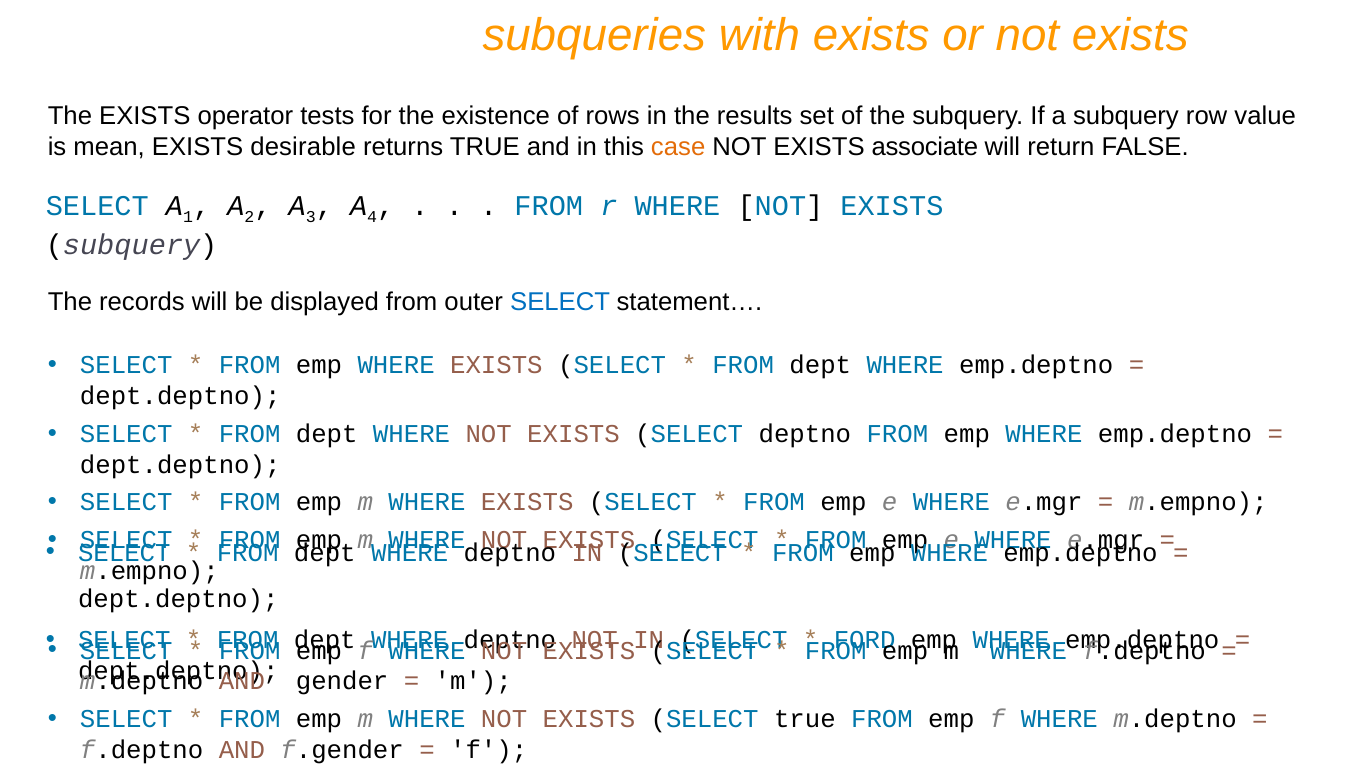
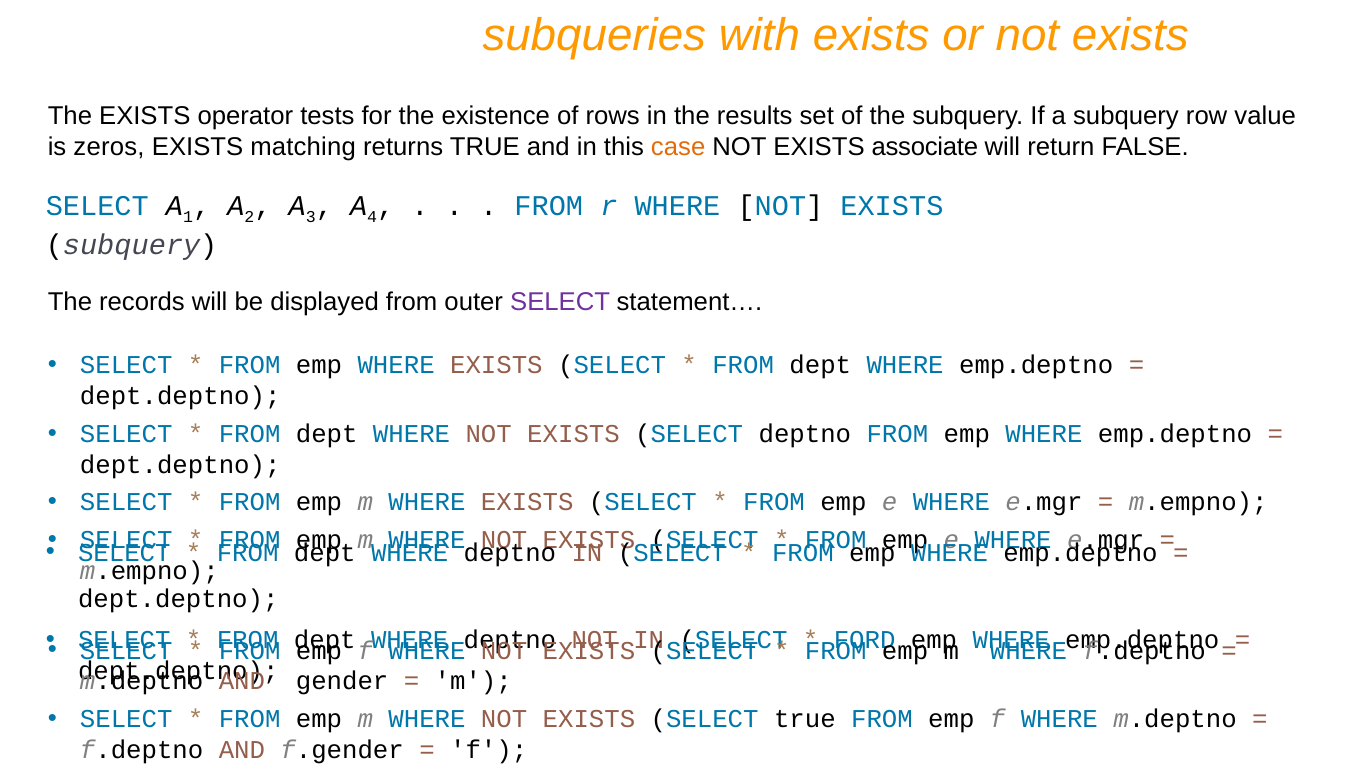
mean: mean -> zeros
desirable: desirable -> matching
SELECT at (560, 303) colour: blue -> purple
